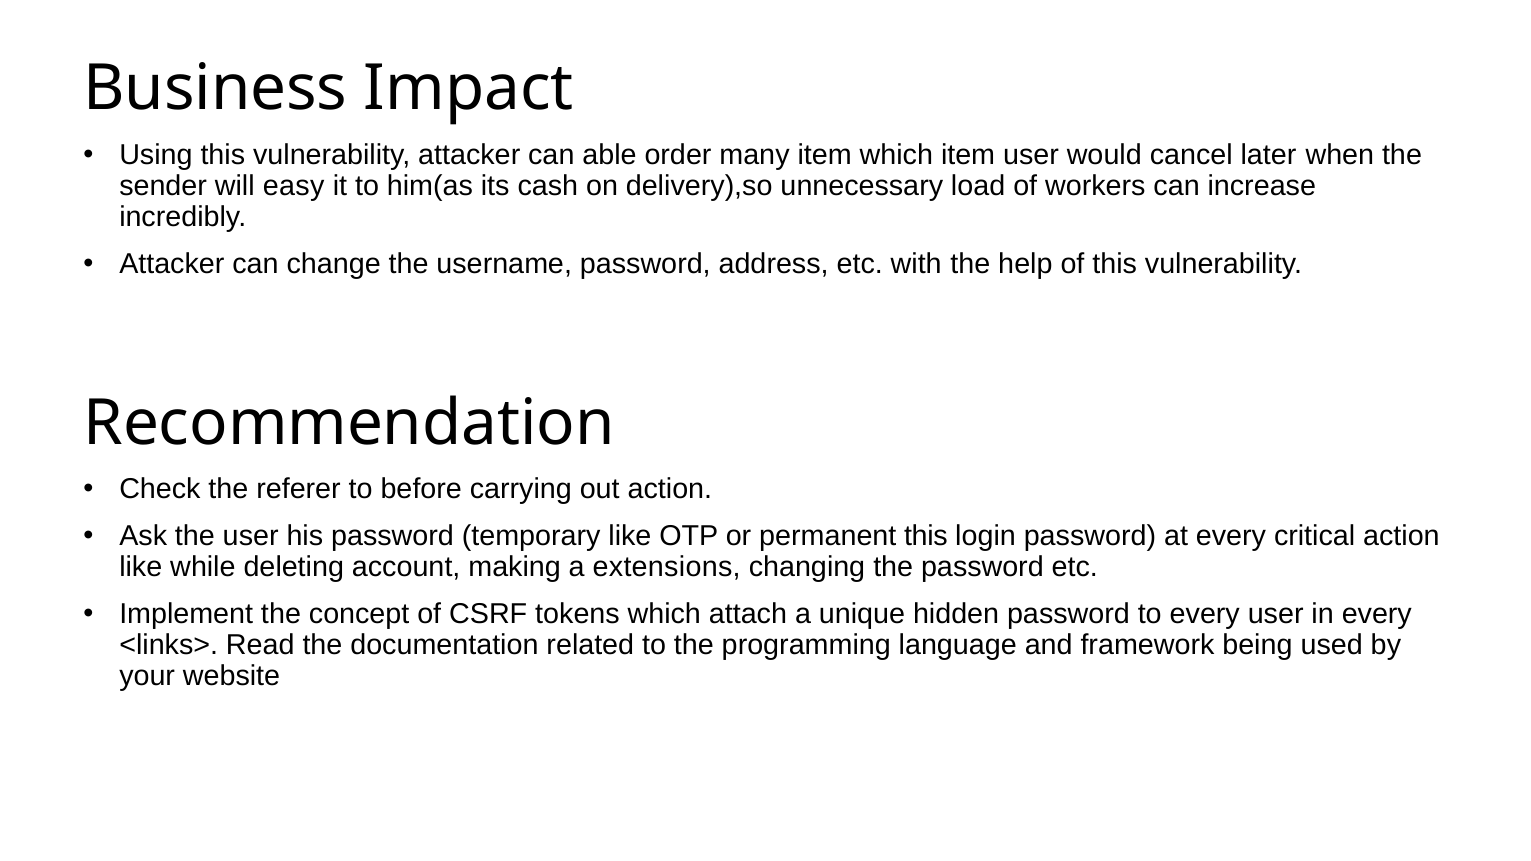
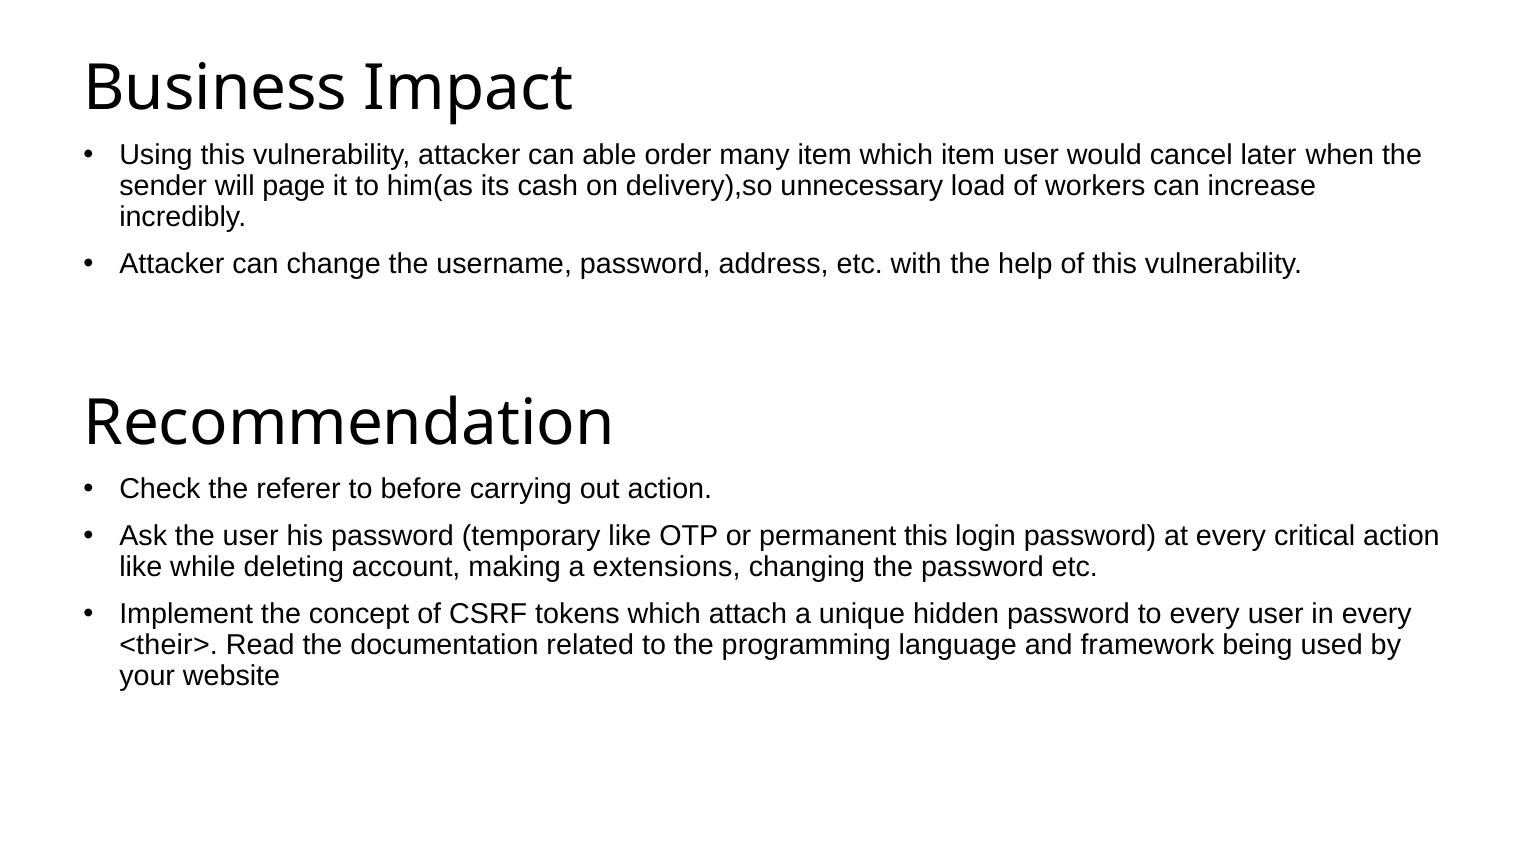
easy: easy -> page
<links>: <links> -> <their>
